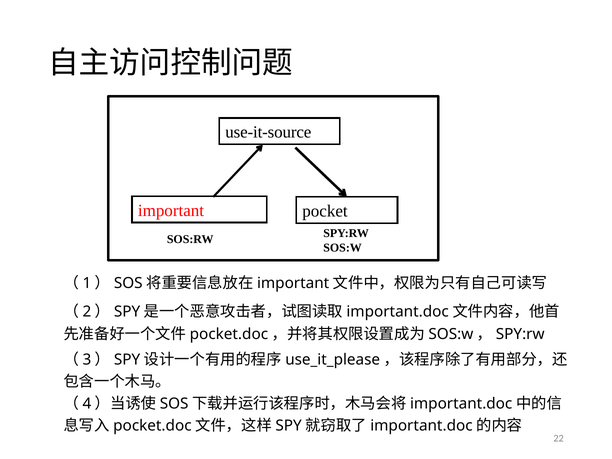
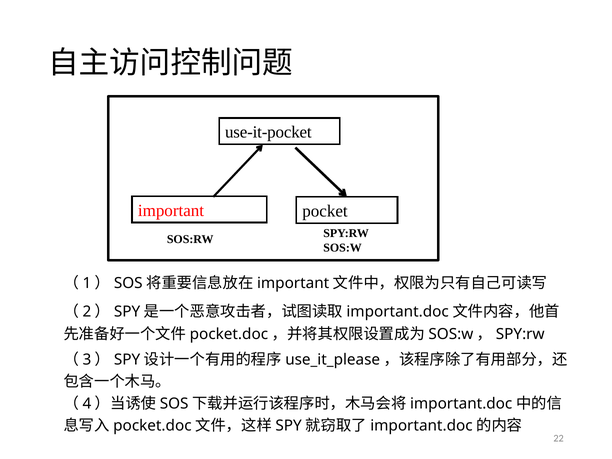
use-it-source: use-it-source -> use-it-pocket
